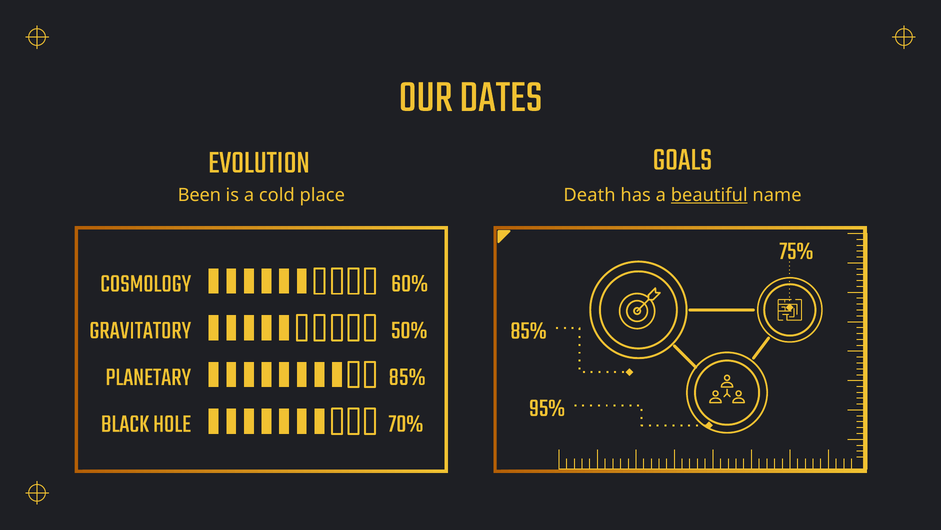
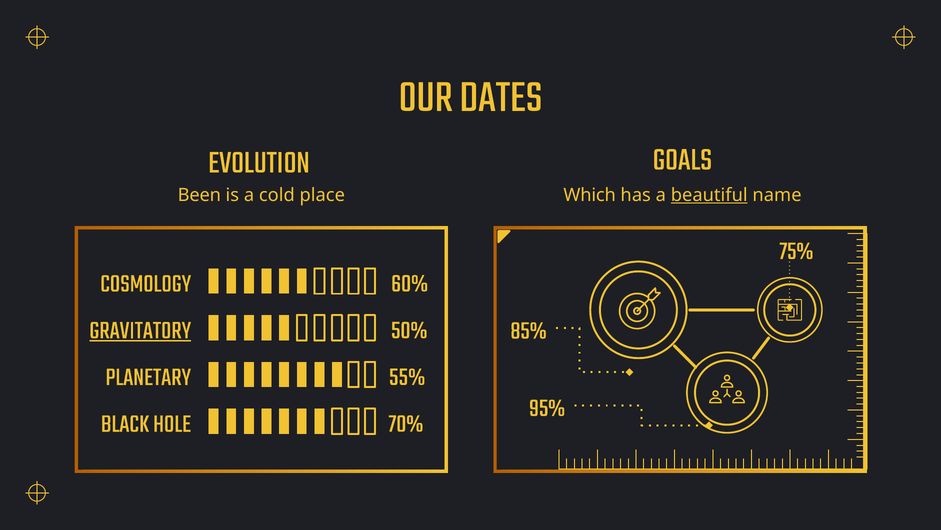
Death: Death -> Which
GRAVITATORY underline: none -> present
85% at (407, 376): 85% -> 55%
